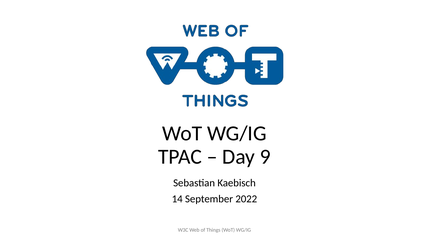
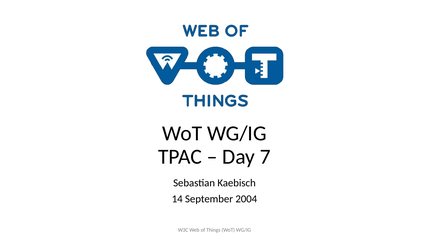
9: 9 -> 7
2022: 2022 -> 2004
